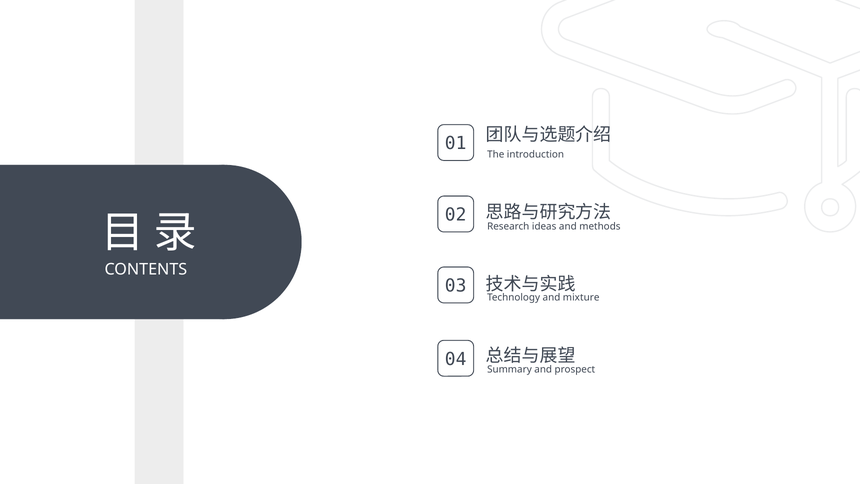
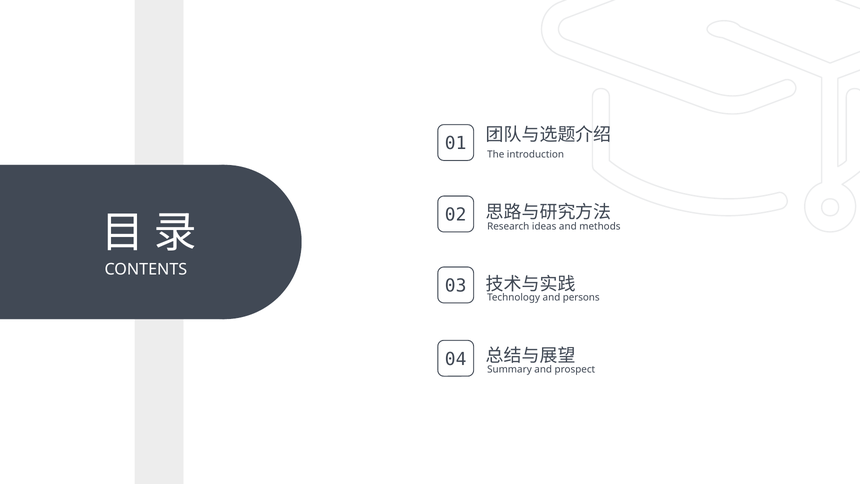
mixture: mixture -> persons
